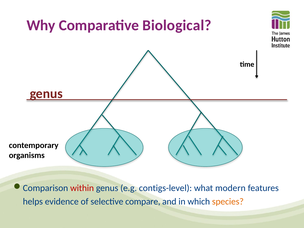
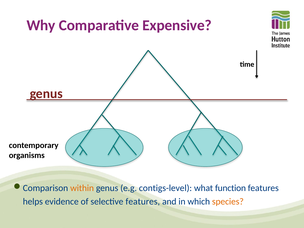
Biological: Biological -> Expensive
within colour: red -> orange
modern: modern -> function
selective compare: compare -> features
